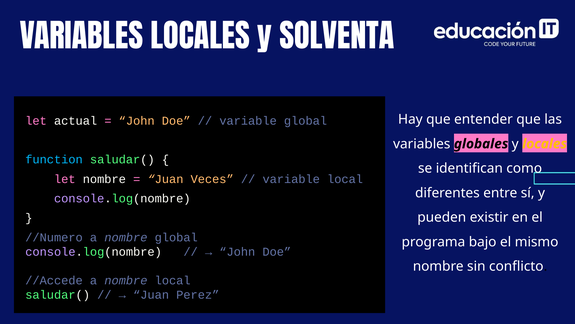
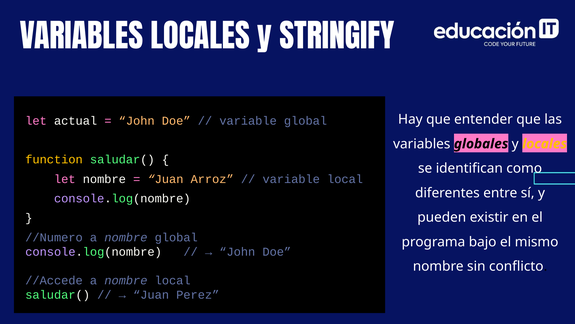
SOLVENTA: SOLVENTA -> STRINGIFY
function colour: light blue -> yellow
Veces: Veces -> Arroz
